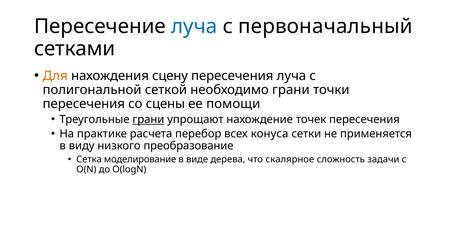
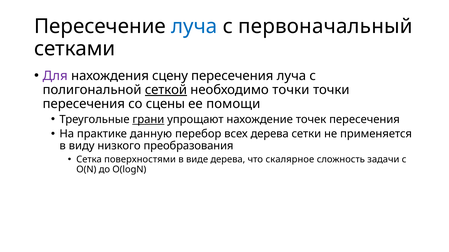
Для colour: orange -> purple
сеткой underline: none -> present
необходимо грани: грани -> точки
расчета: расчета -> данную
всех конуса: конуса -> дерева
преобразование: преобразование -> преобразования
моделирование: моделирование -> поверхностями
